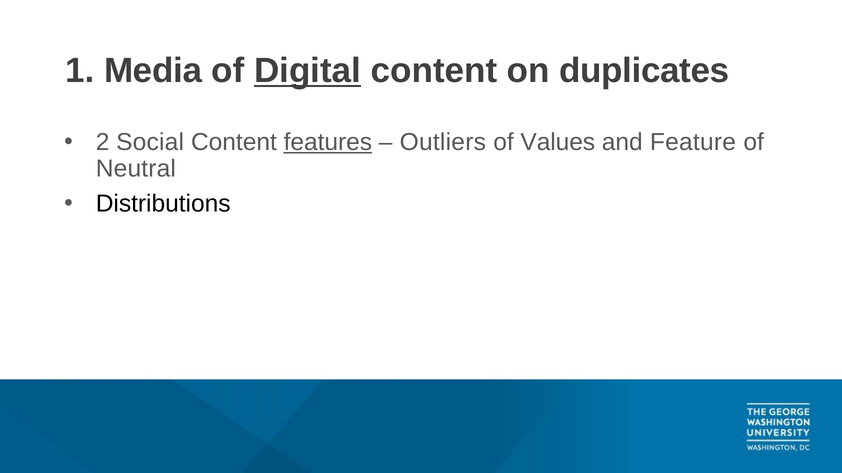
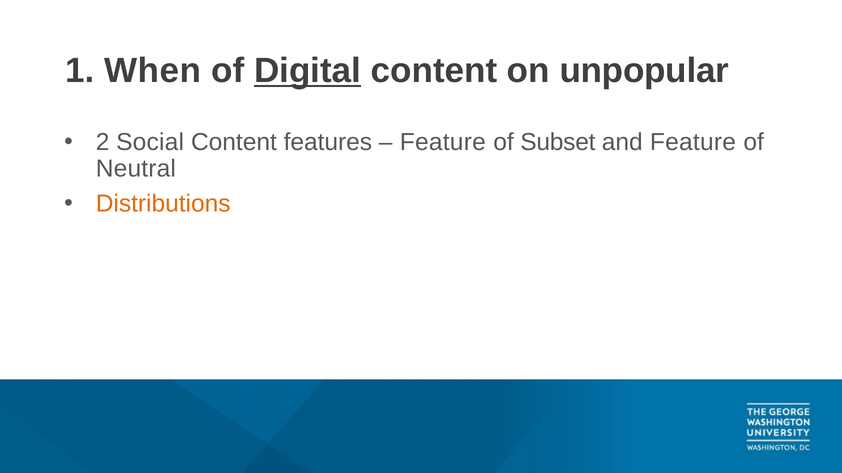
Media: Media -> When
duplicates: duplicates -> unpopular
features underline: present -> none
Outliers at (443, 142): Outliers -> Feature
Values: Values -> Subset
Distributions colour: black -> orange
